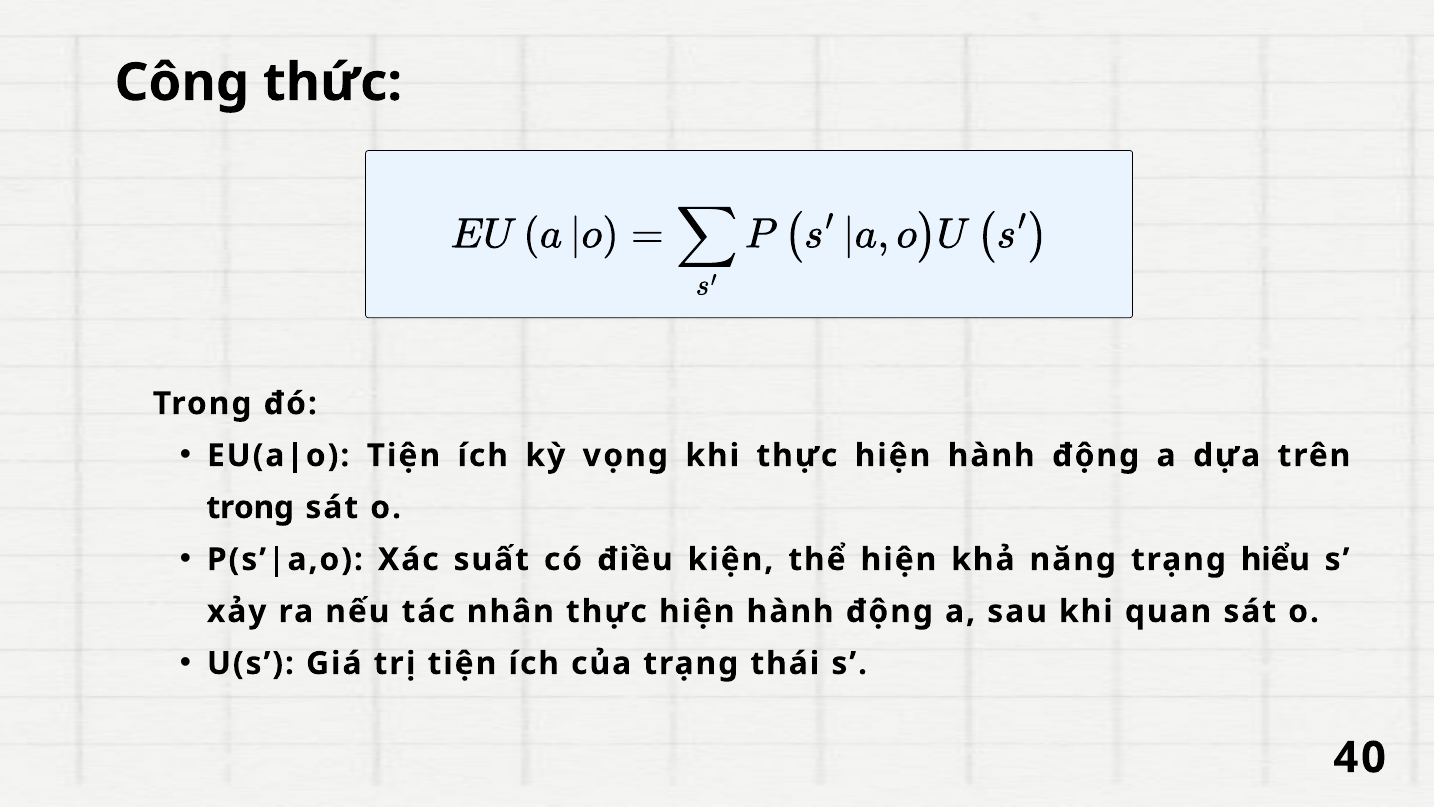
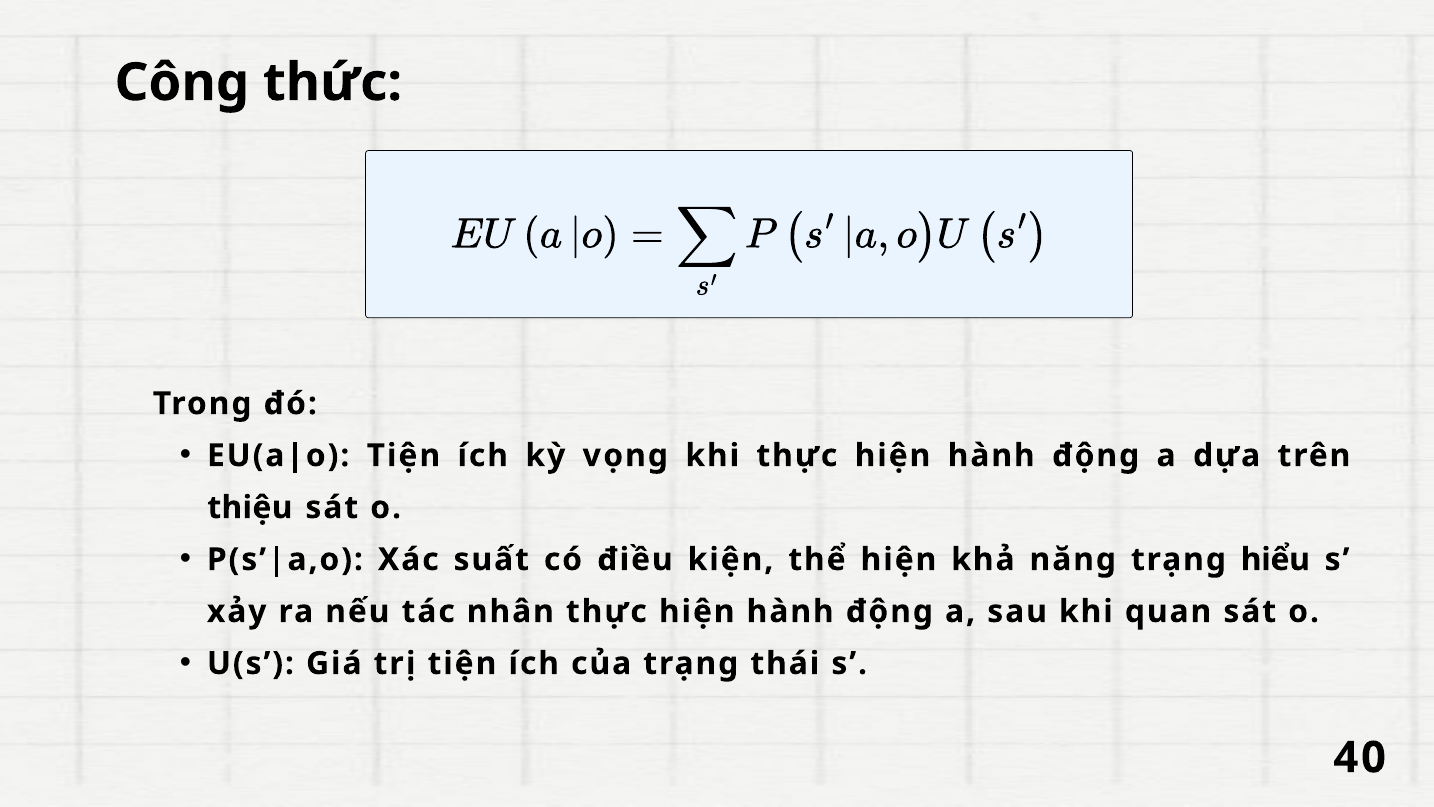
trong at (250, 507): trong -> thiệu
